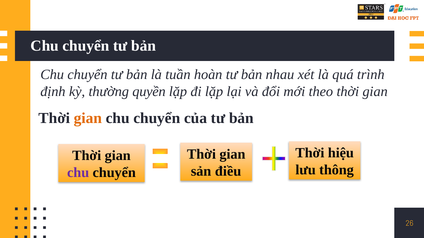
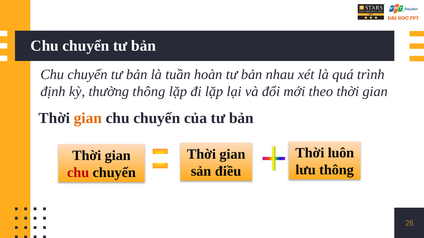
thường quyền: quyền -> thông
hiệu: hiệu -> luôn
chu at (78, 173) colour: purple -> red
